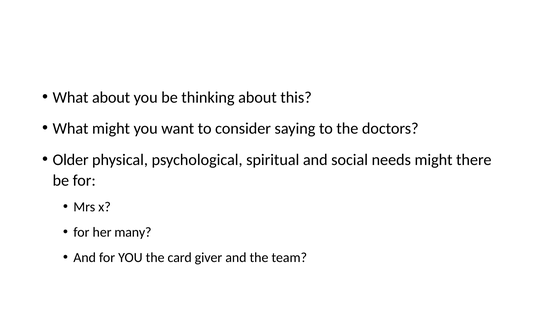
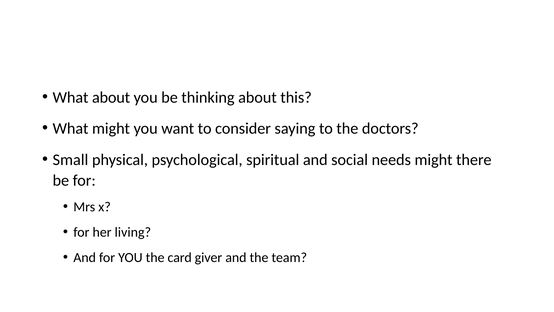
Older: Older -> Small
many: many -> living
